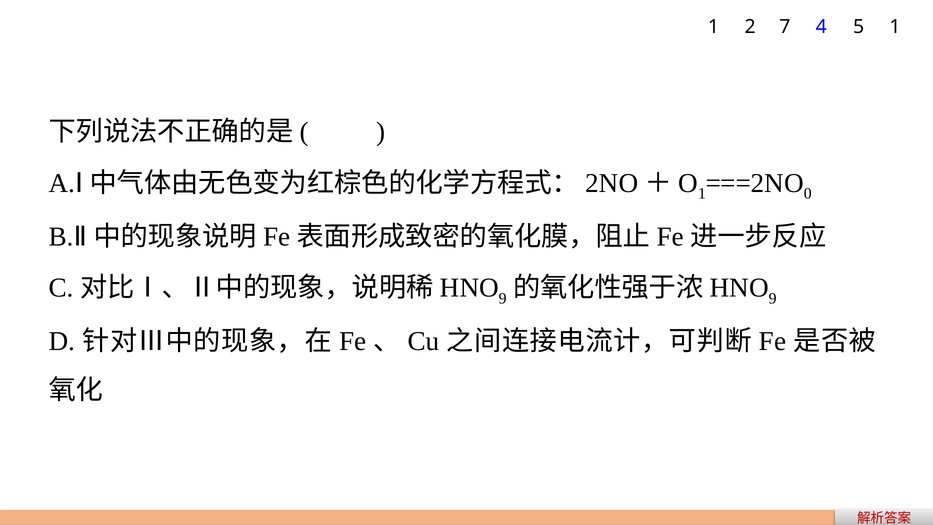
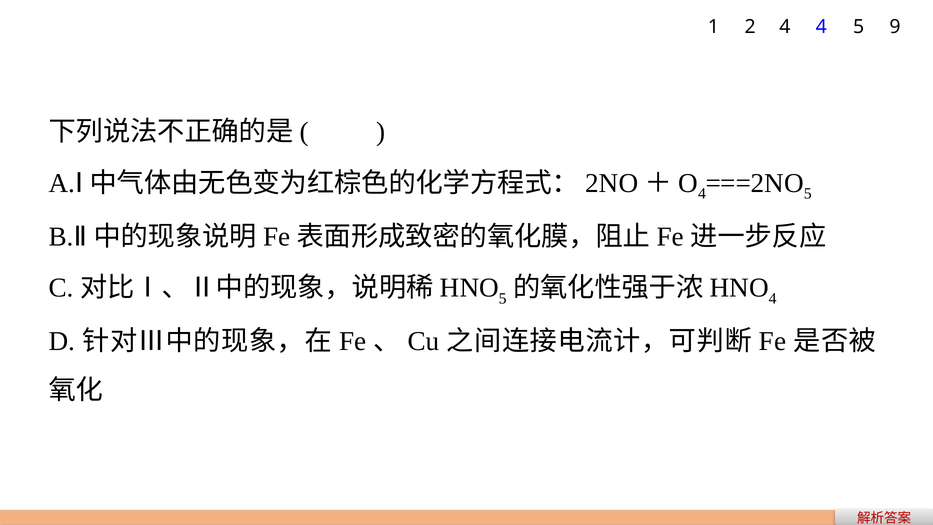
2 7: 7 -> 4
5 1: 1 -> 9
1 at (702, 194): 1 -> 4
0 at (808, 194): 0 -> 5
9 at (503, 298): 9 -> 5
9 at (773, 298): 9 -> 4
